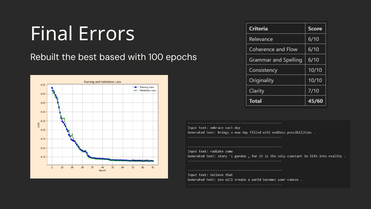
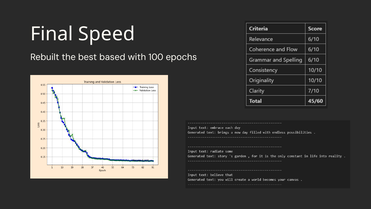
Errors: Errors -> Speed
